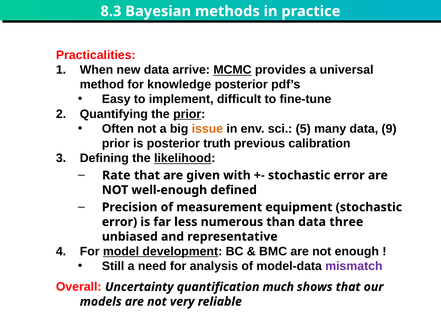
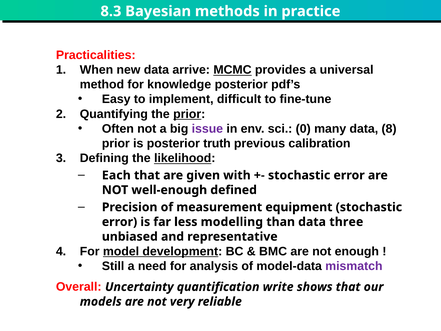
issue colour: orange -> purple
5: 5 -> 0
9: 9 -> 8
Rate: Rate -> Each
numerous: numerous -> modelling
much: much -> write
